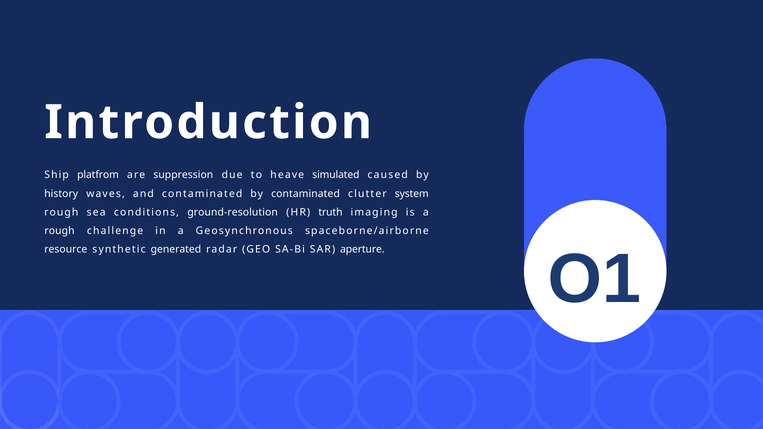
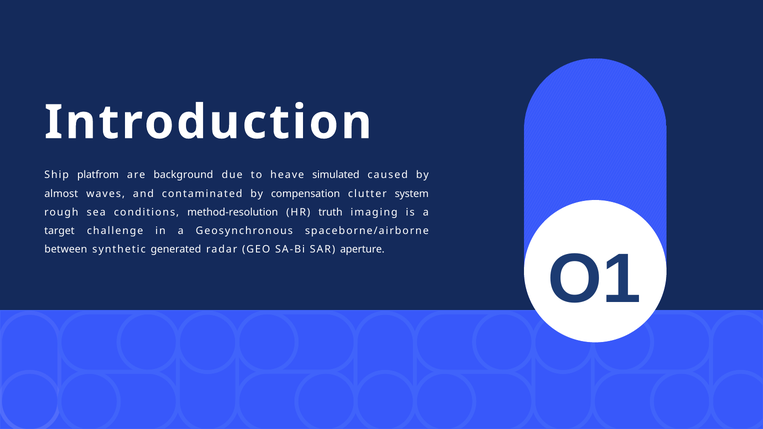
suppression: suppression -> background
history: history -> almost
by contaminated: contaminated -> compensation
ground-resolution: ground-resolution -> method-resolution
rough at (59, 231): rough -> target
resource: resource -> between
